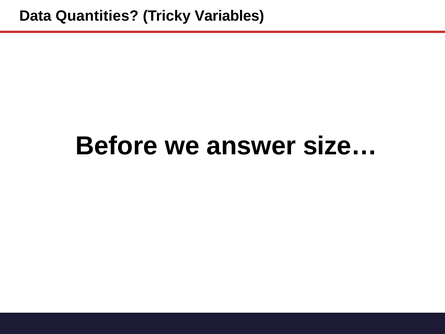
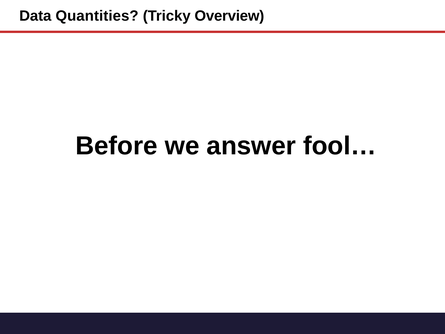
Variables: Variables -> Overview
size…: size… -> fool…
